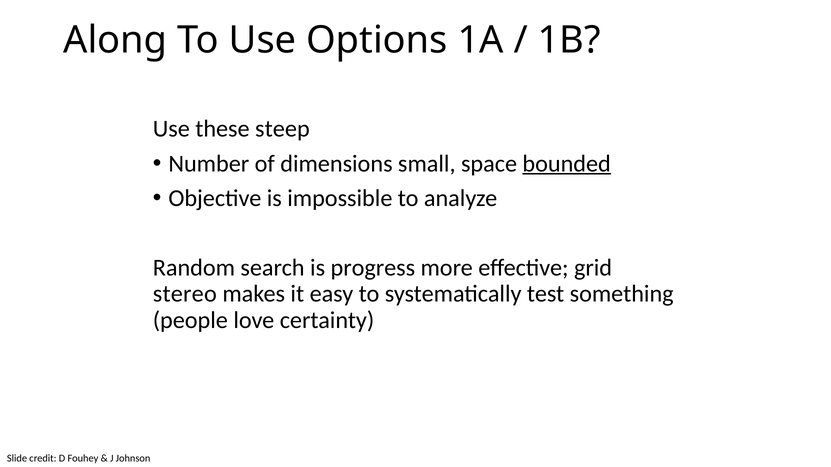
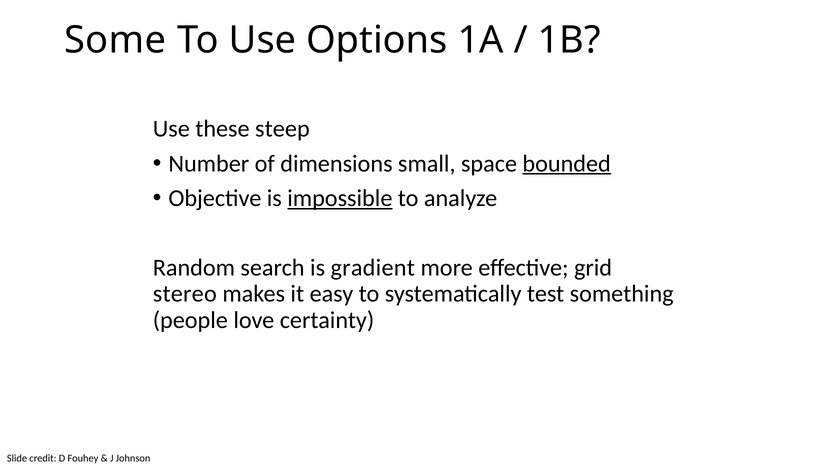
Along: Along -> Some
impossible underline: none -> present
progress: progress -> gradient
